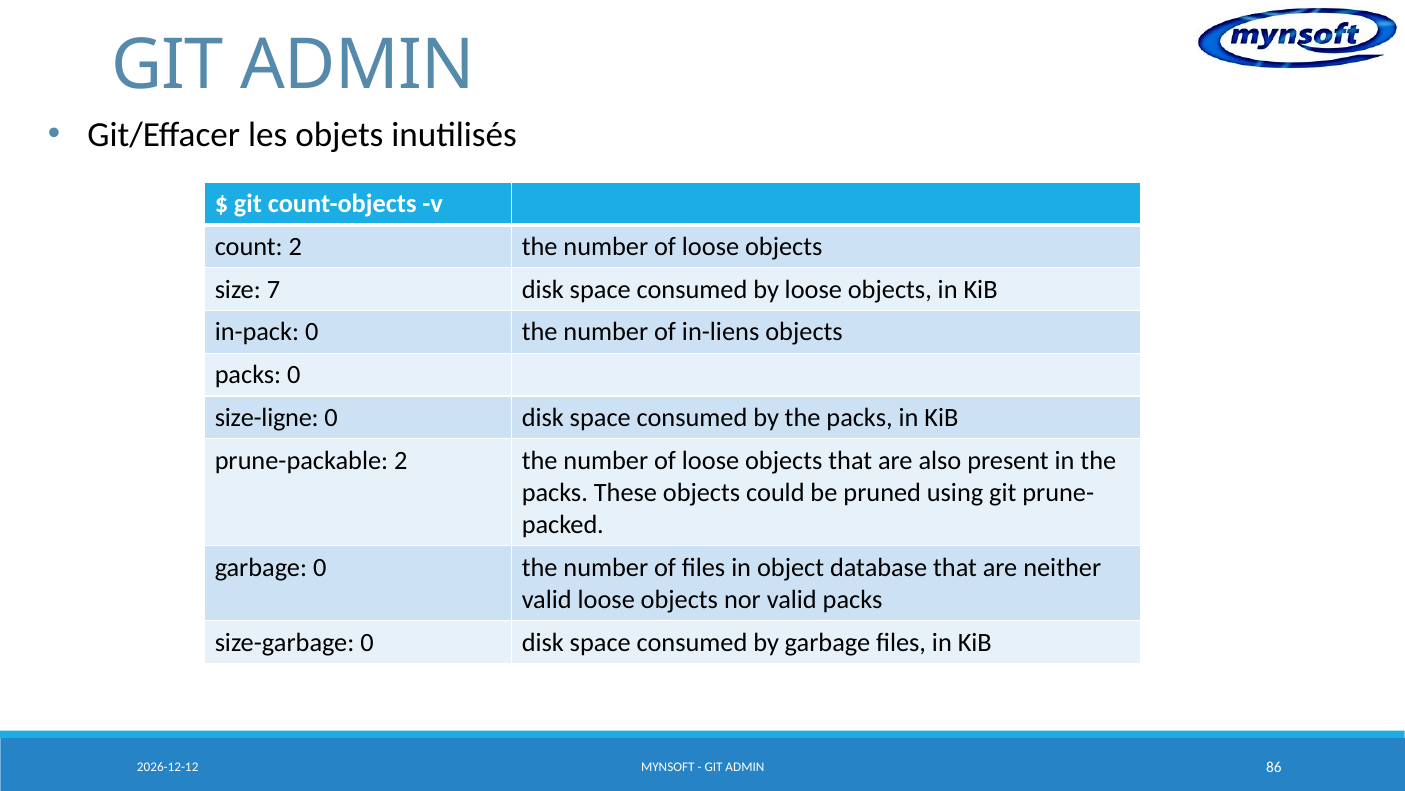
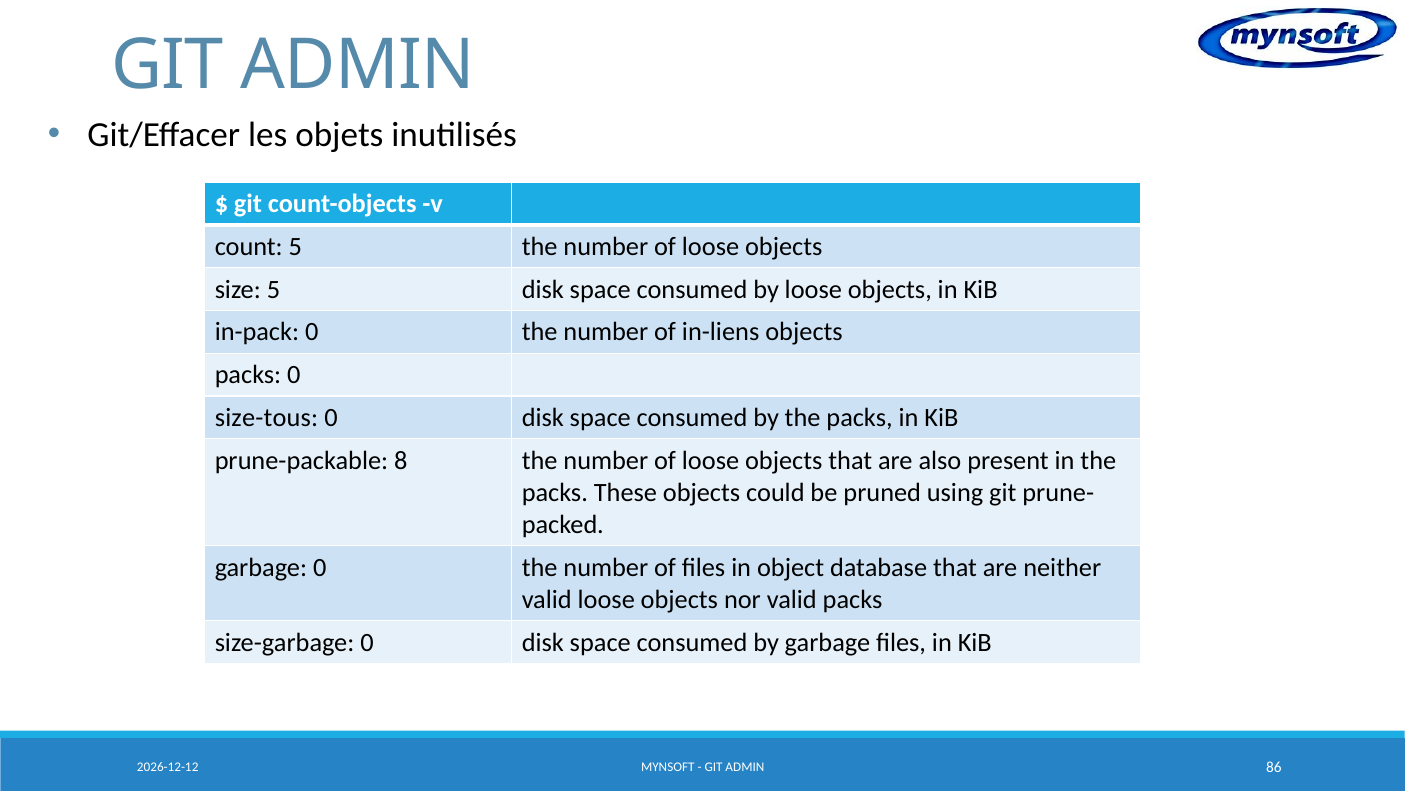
count 2: 2 -> 5
size 7: 7 -> 5
size-ligne: size-ligne -> size-tous
prune-packable 2: 2 -> 8
